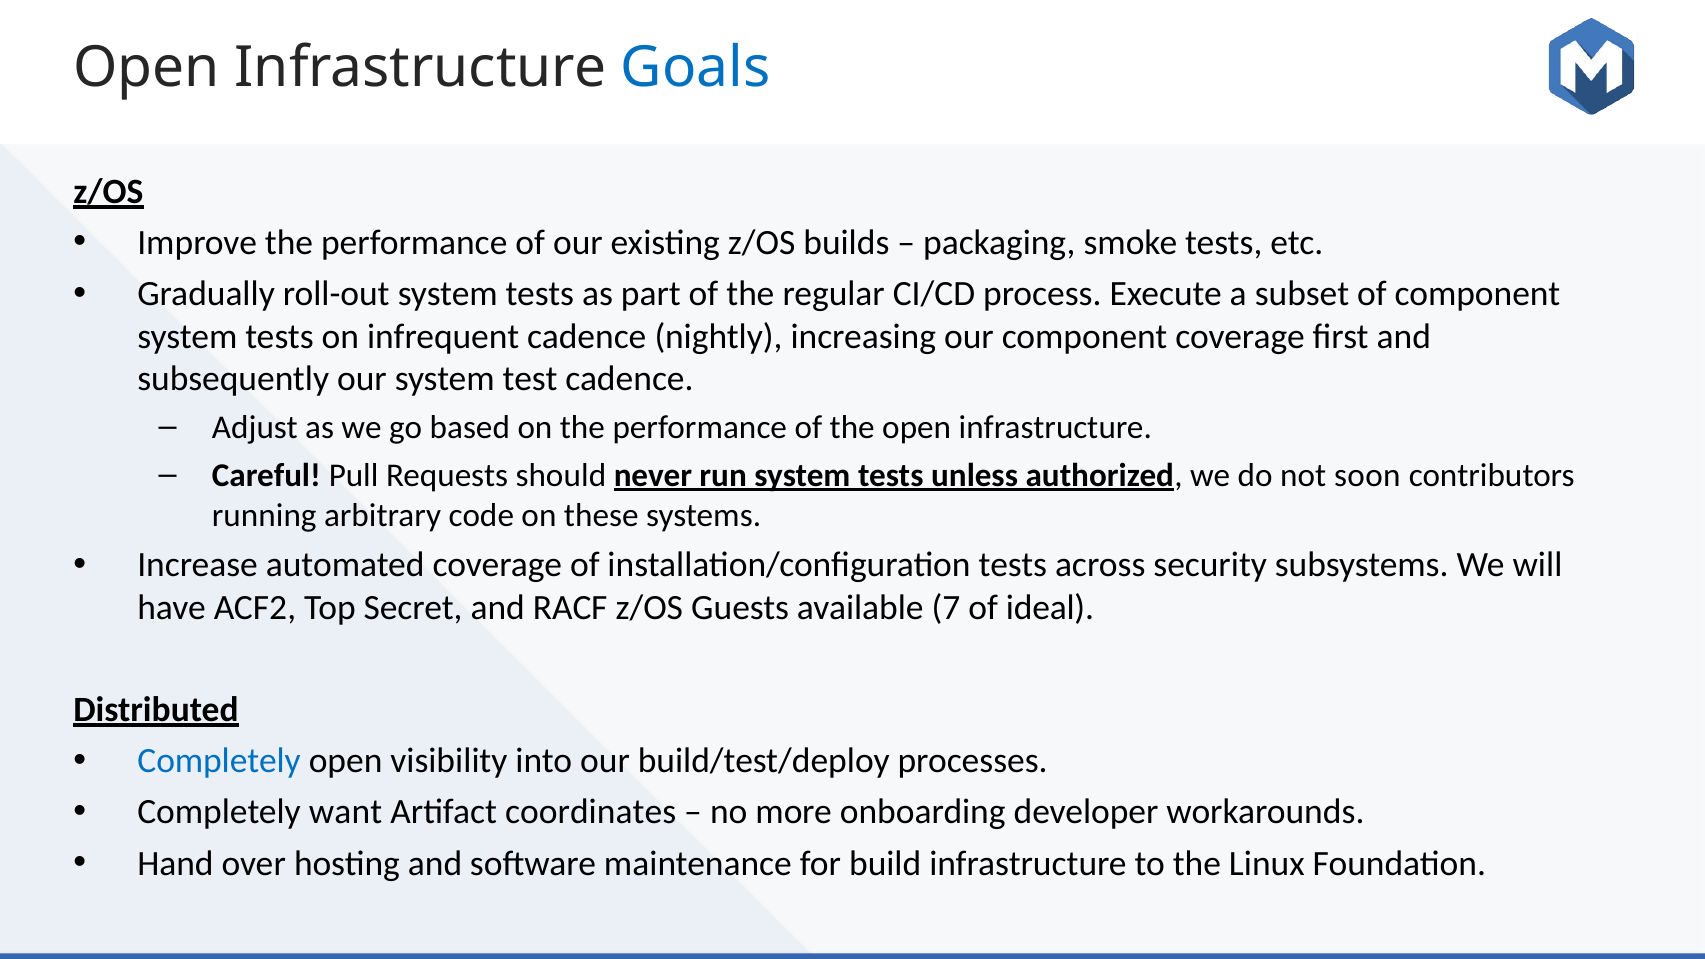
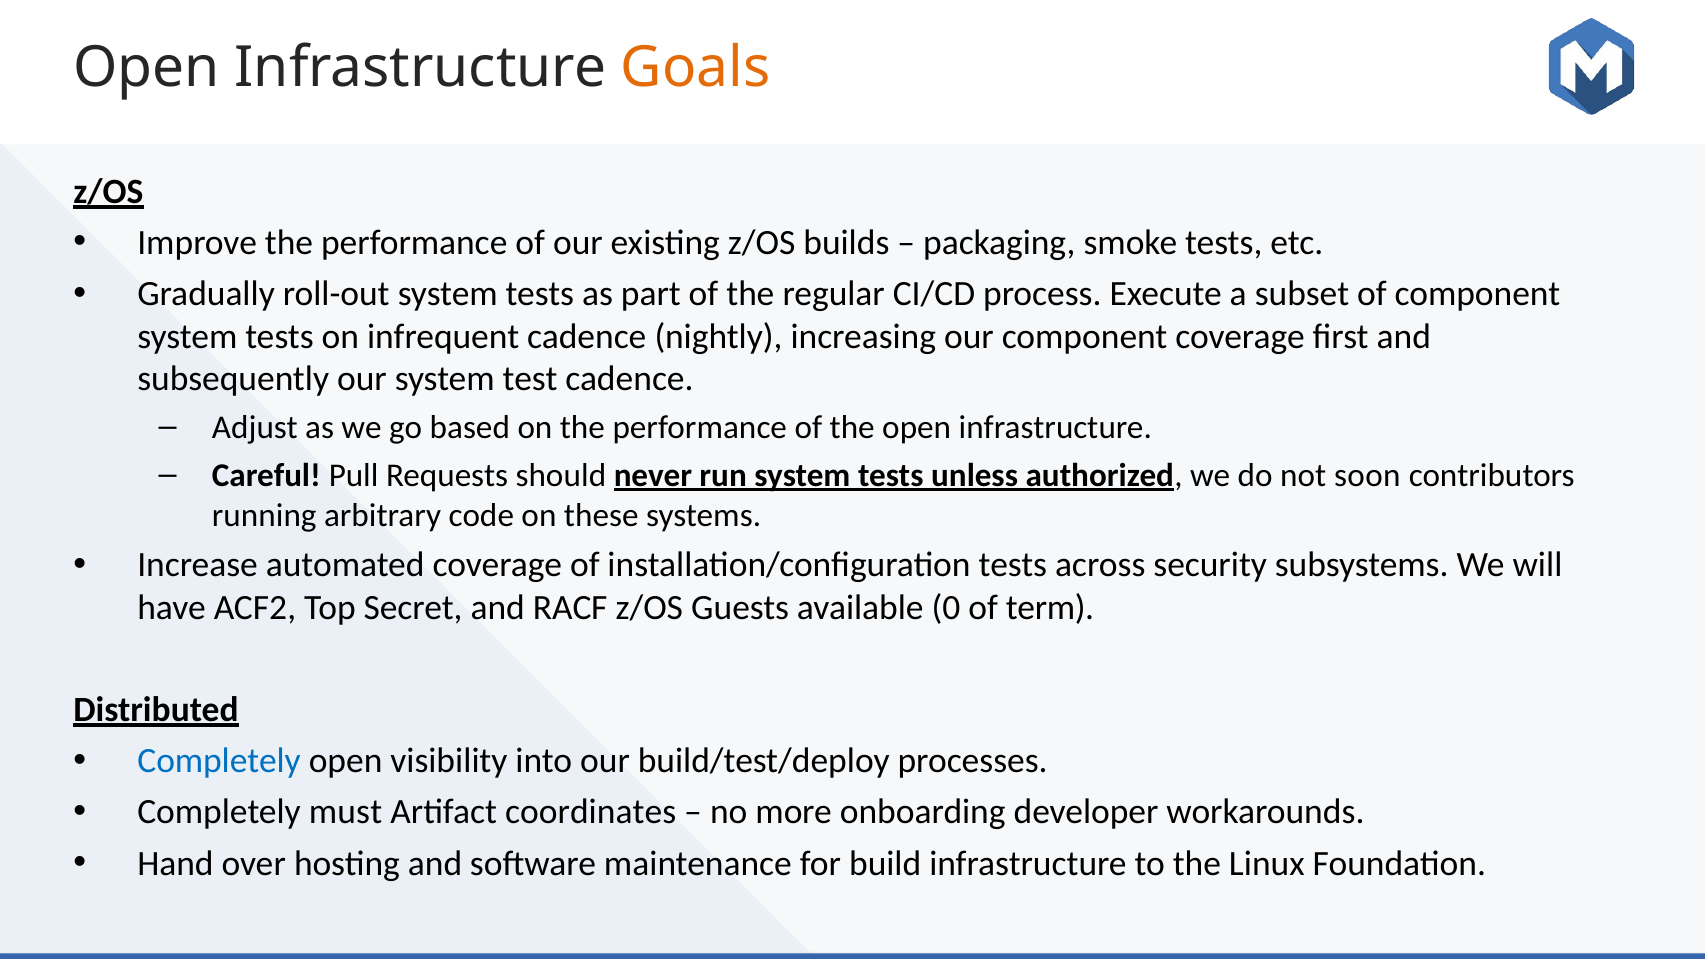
Goals colour: blue -> orange
7: 7 -> 0
ideal: ideal -> term
want: want -> must
